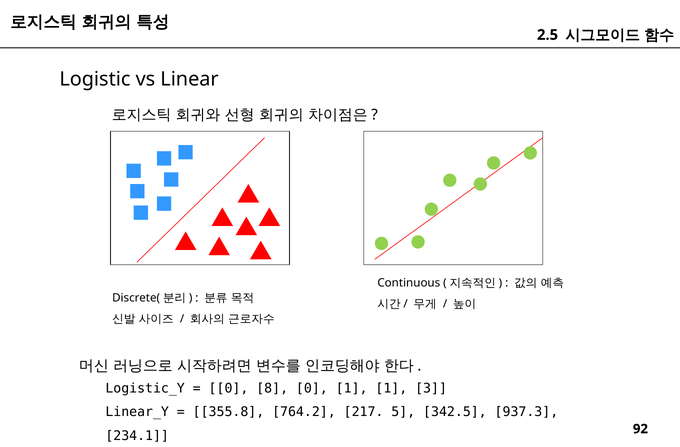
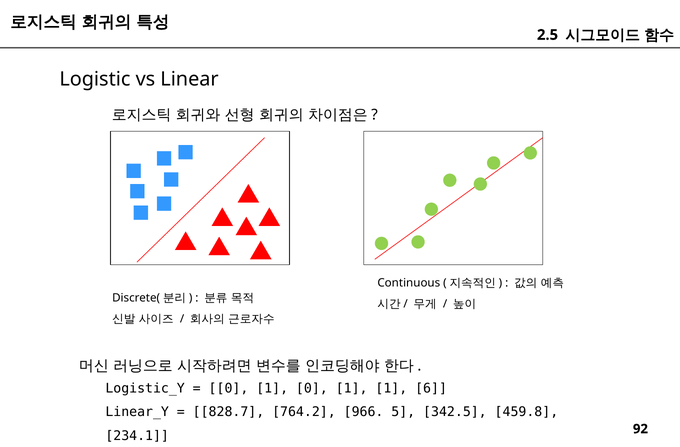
8 at (272, 388): 8 -> 1
3: 3 -> 6
355.8: 355.8 -> 828.7
217: 217 -> 966
937.3: 937.3 -> 459.8
